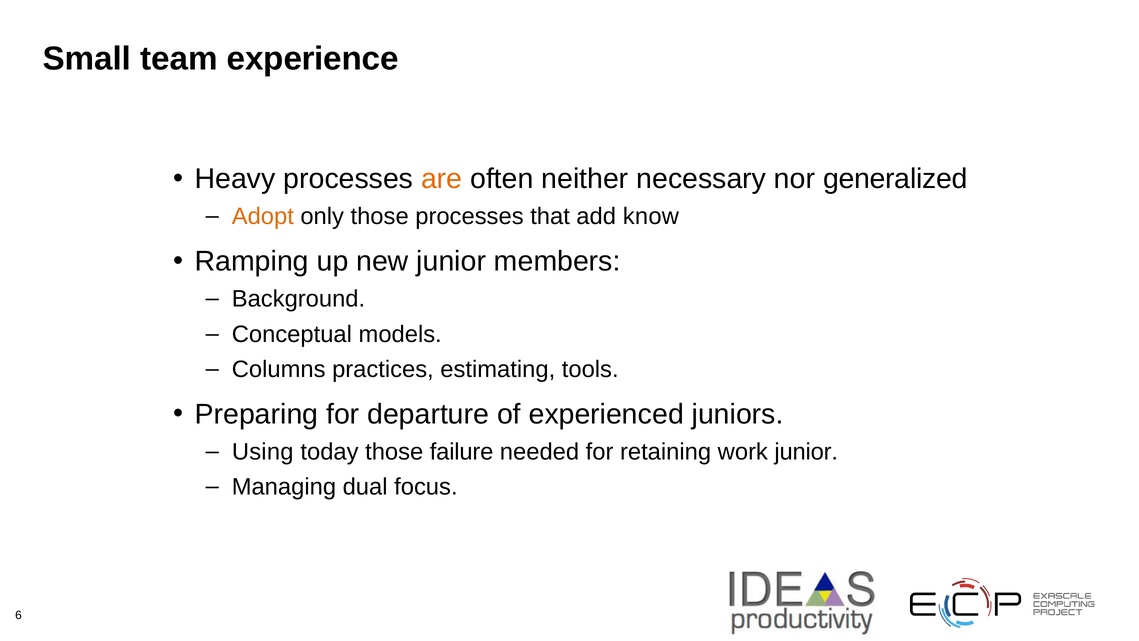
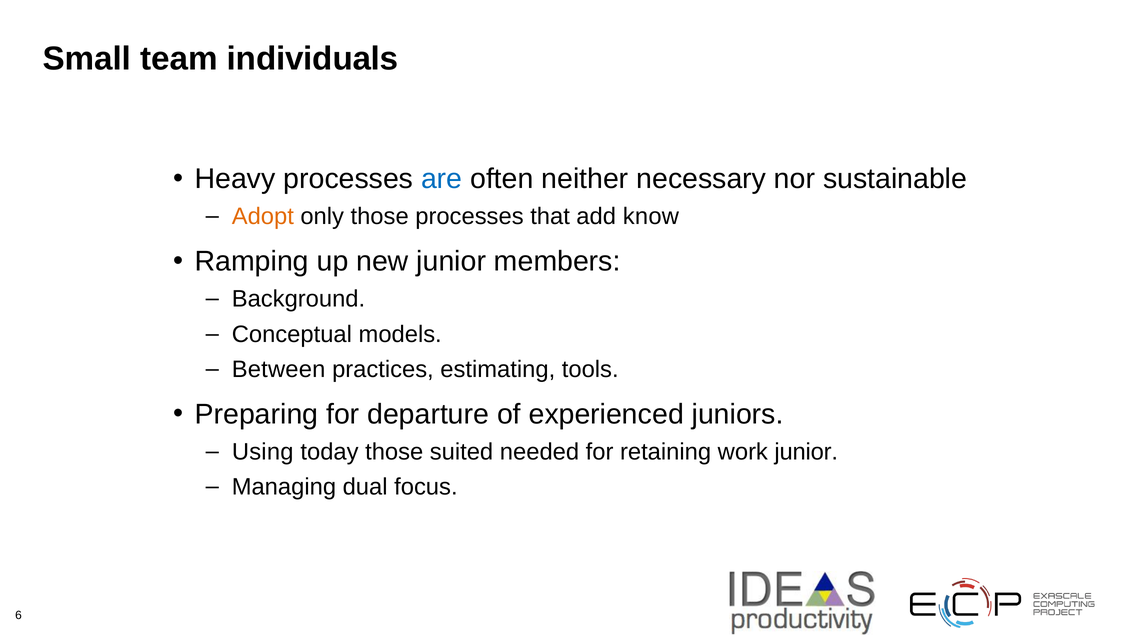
experience: experience -> individuals
are colour: orange -> blue
generalized: generalized -> sustainable
Columns: Columns -> Between
failure: failure -> suited
